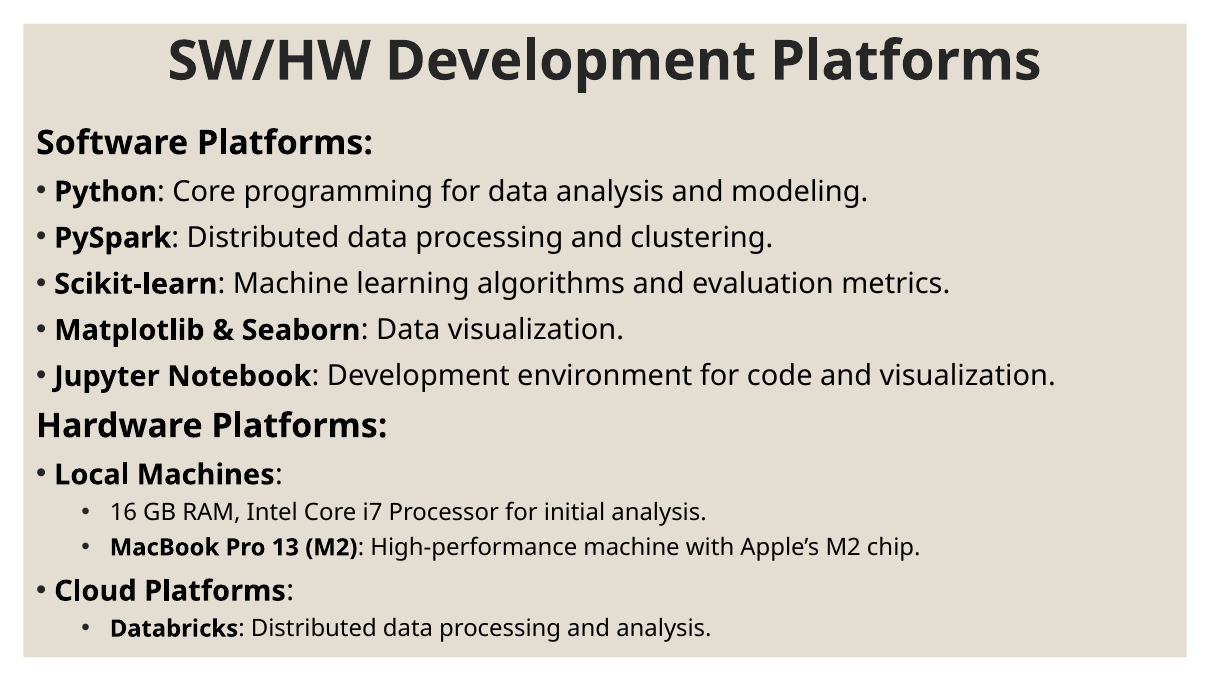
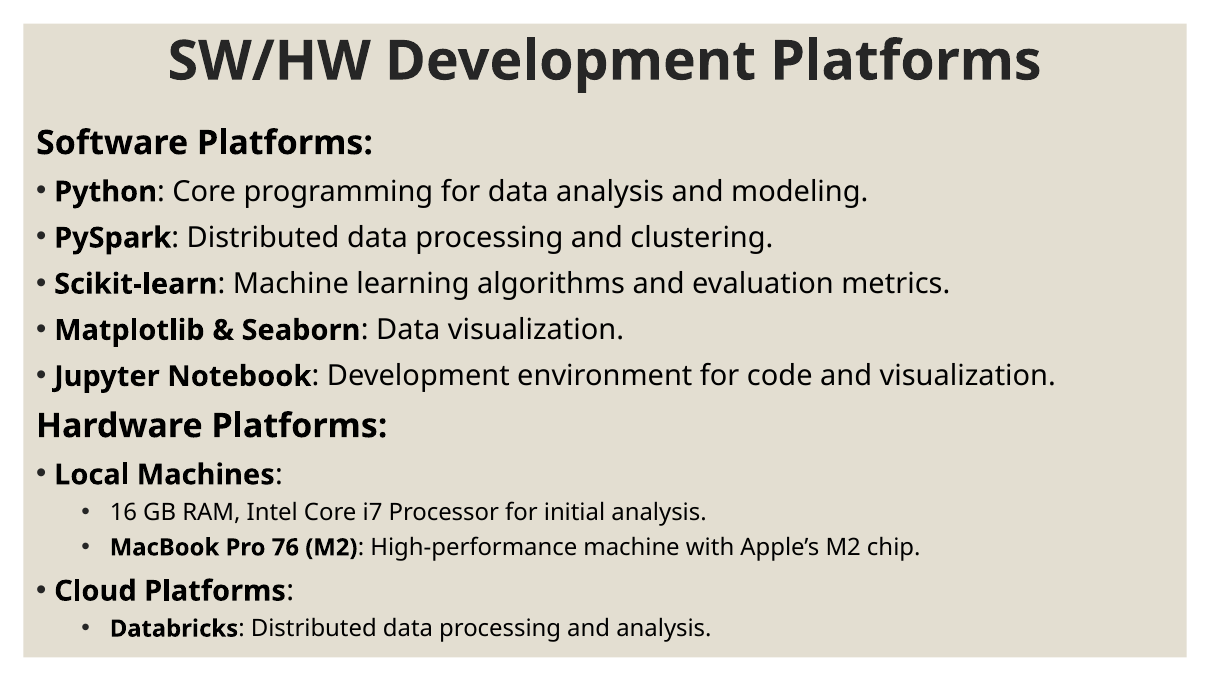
13: 13 -> 76
